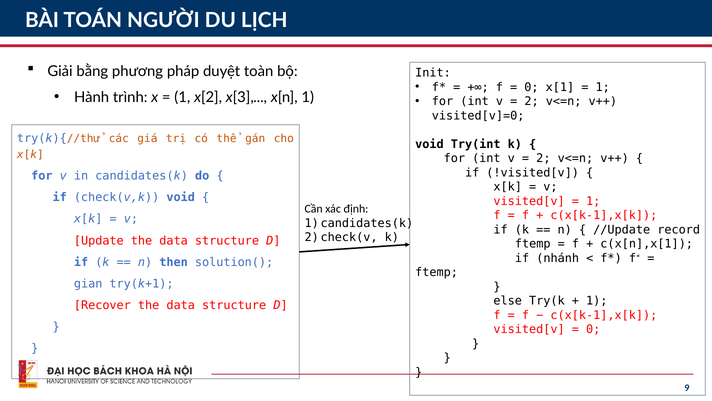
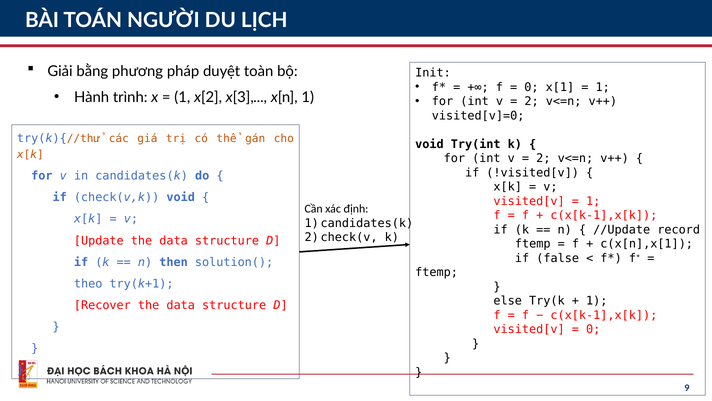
nhánh: nhánh -> false
gian: gian -> theo
